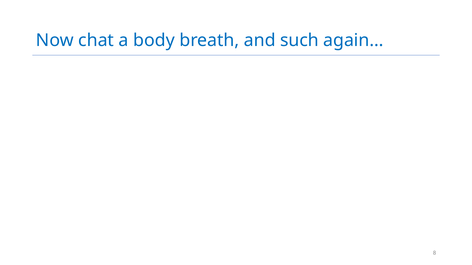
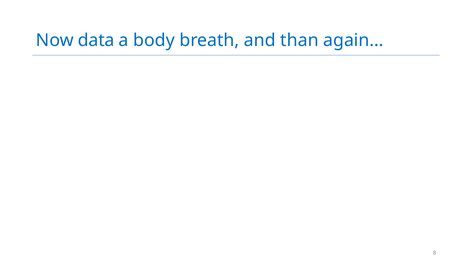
chat: chat -> data
such: such -> than
